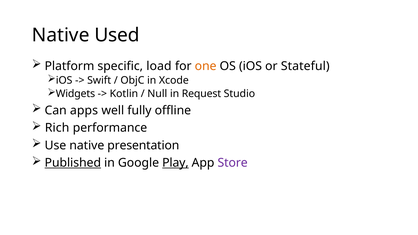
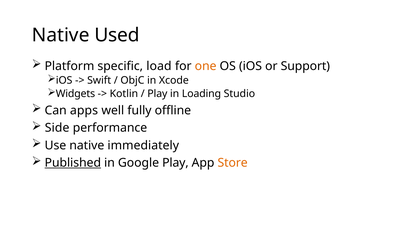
Stateful: Stateful -> Support
Null at (157, 94): Null -> Play
Request: Request -> Loading
Rich: Rich -> Side
presentation: presentation -> immediately
Play at (175, 163) underline: present -> none
Store colour: purple -> orange
